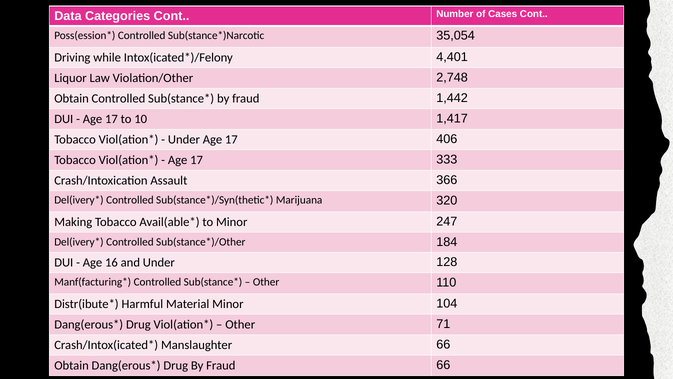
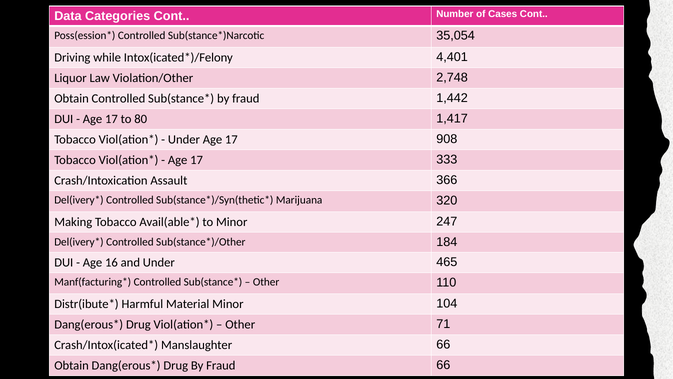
10: 10 -> 80
406: 406 -> 908
128: 128 -> 465
